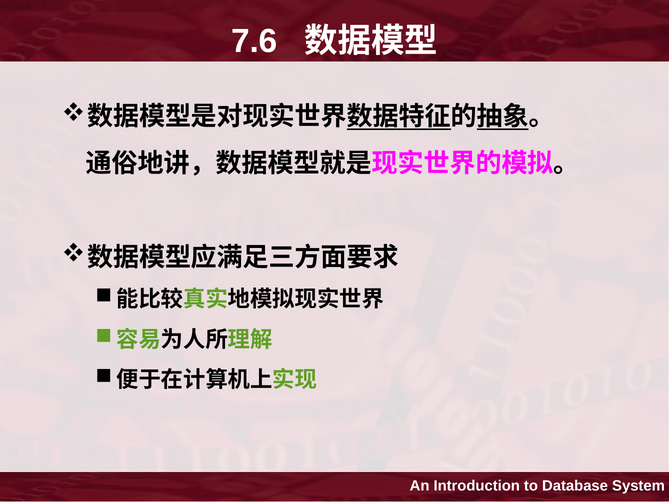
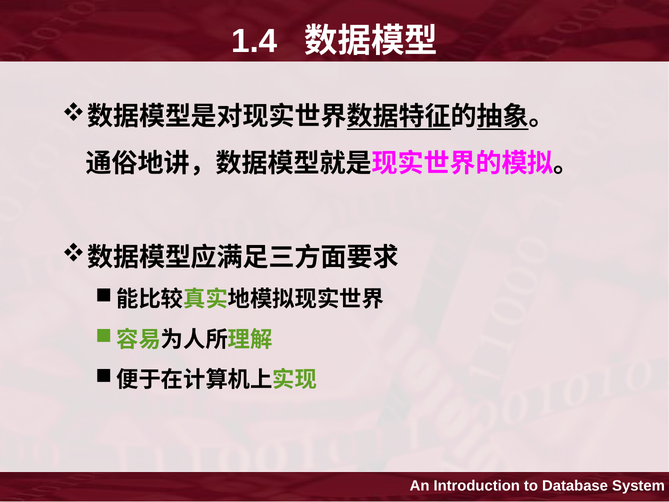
7.6: 7.6 -> 1.4
